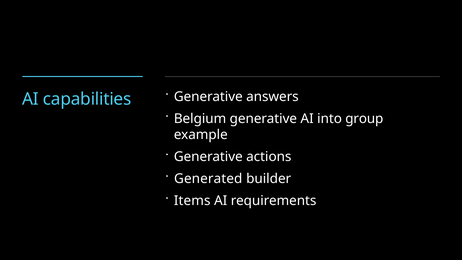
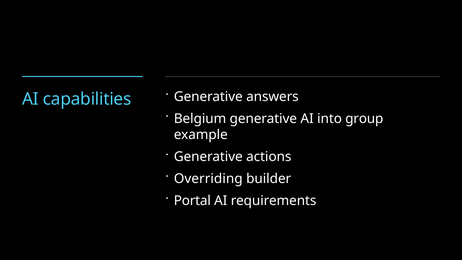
Generated: Generated -> Overriding
Items: Items -> Portal
